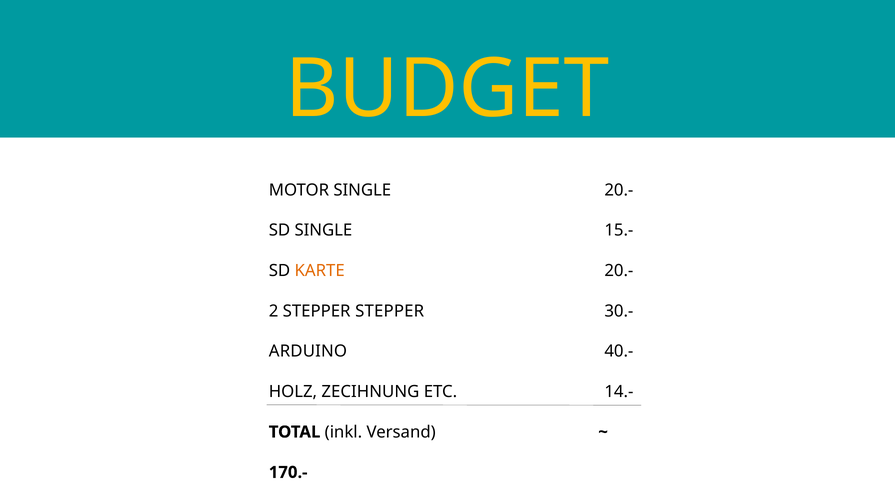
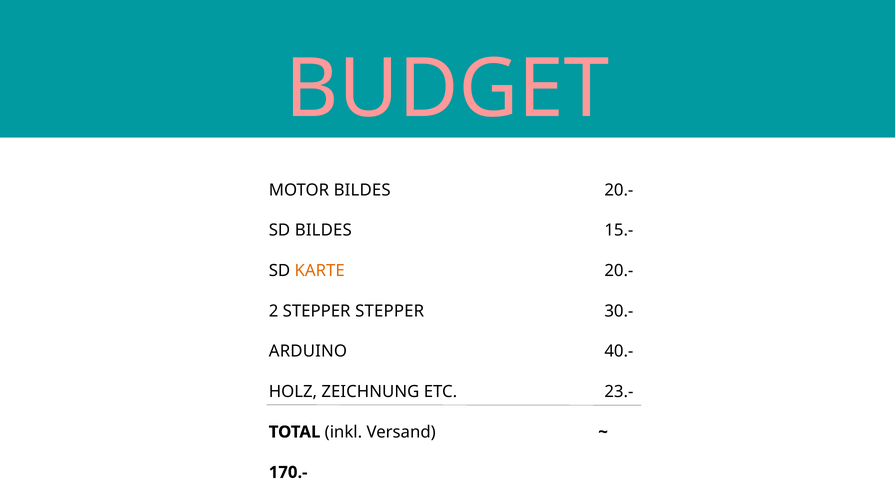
BUDGET colour: yellow -> pink
MOTOR SINGLE: SINGLE -> BILDES
SD SINGLE: SINGLE -> BILDES
ZECIHNUNG: ZECIHNUNG -> ZEICHNUNG
14.-: 14.- -> 23.-
